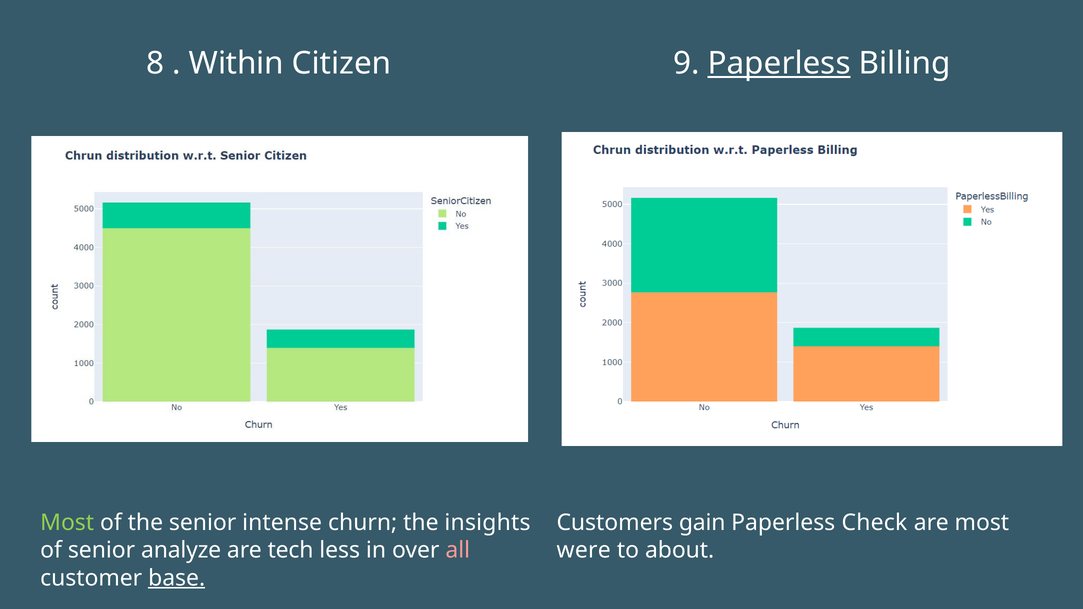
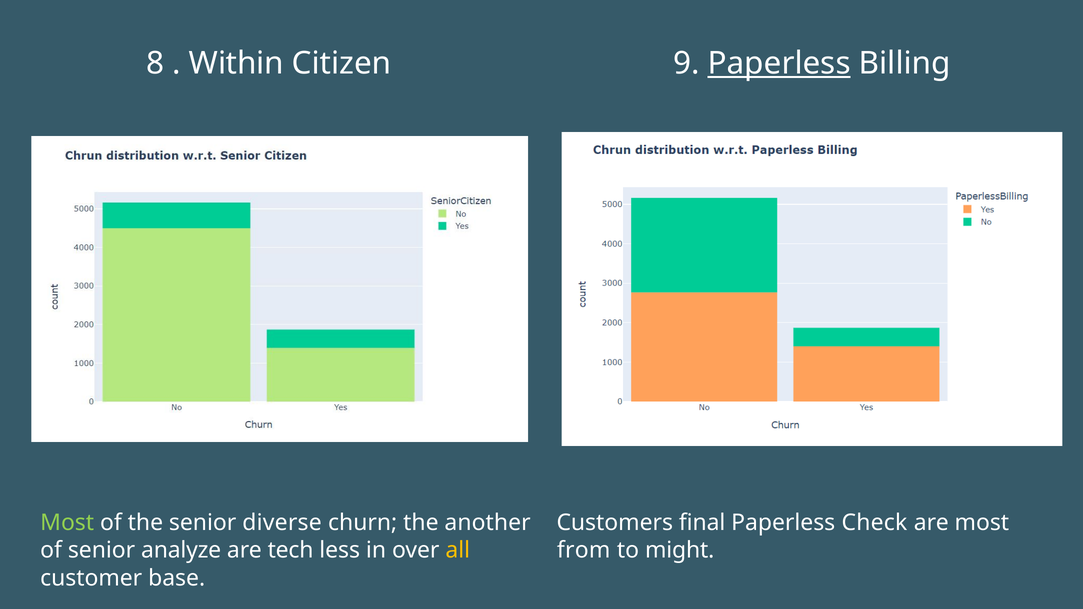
intense: intense -> diverse
insights: insights -> another
gain: gain -> final
all colour: pink -> yellow
were: were -> from
about: about -> might
base underline: present -> none
